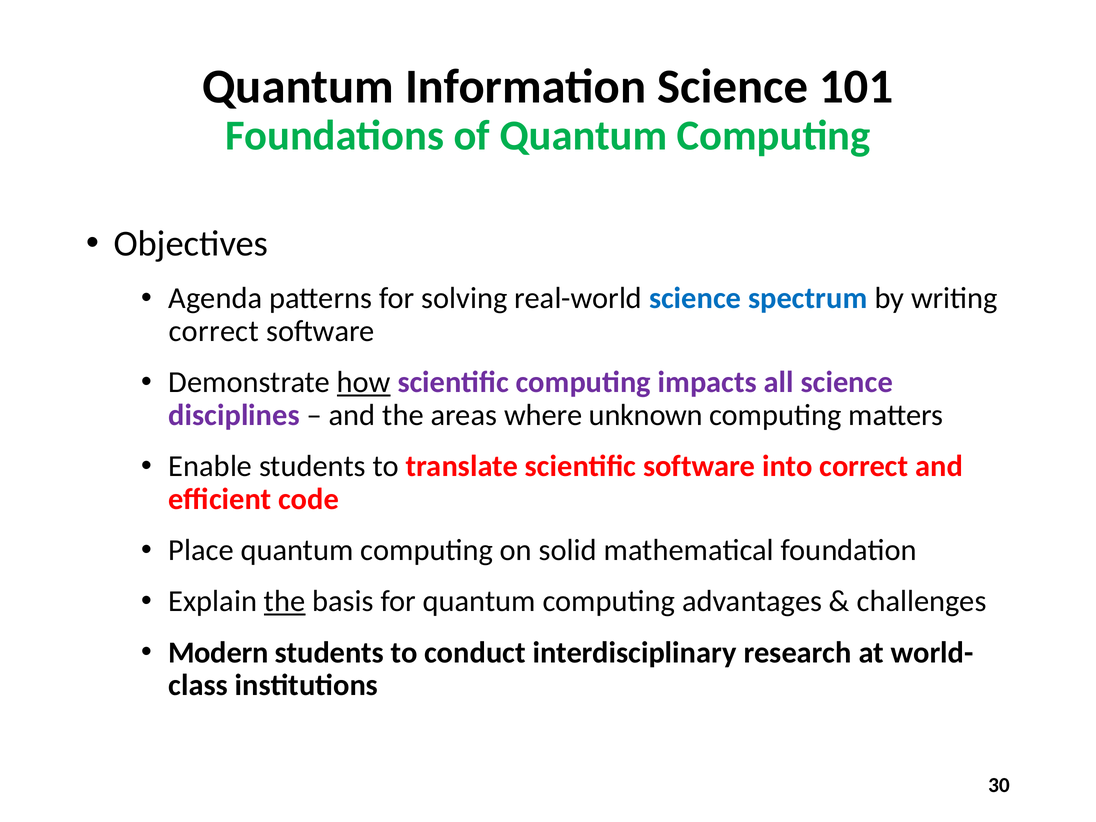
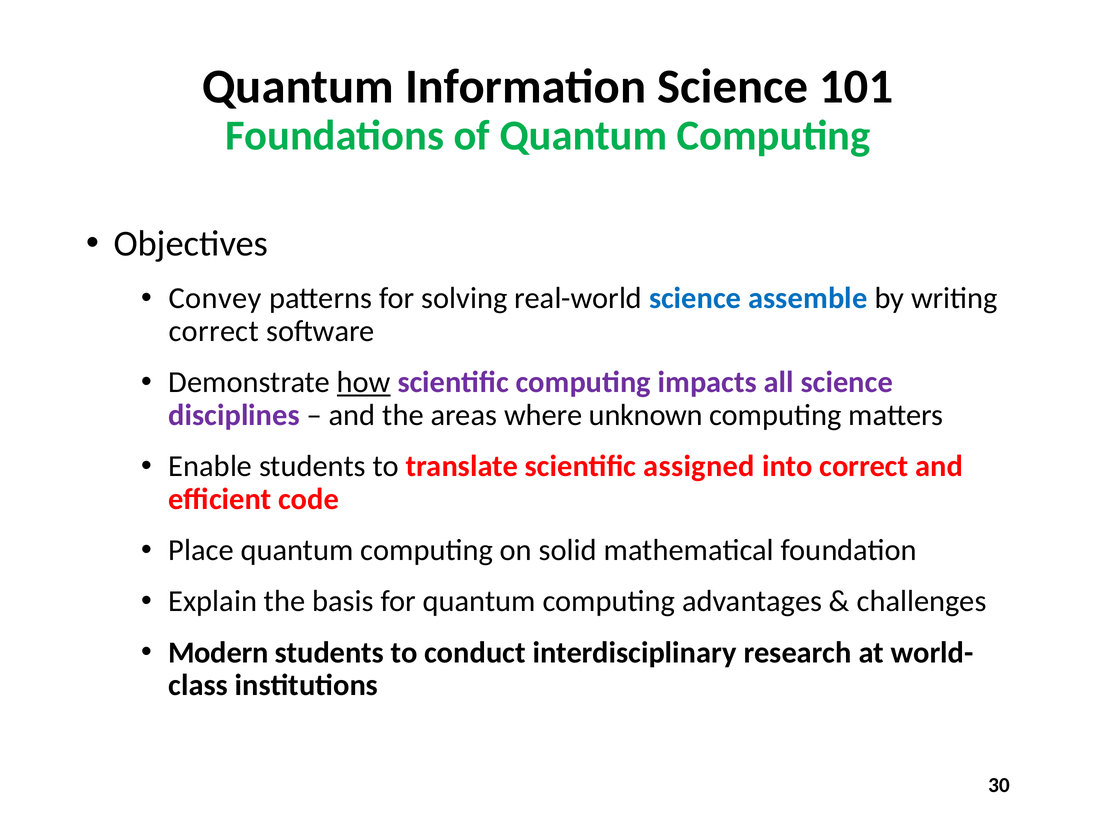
Agenda: Agenda -> Convey
spectrum: spectrum -> assemble
scientific software: software -> assigned
the at (285, 601) underline: present -> none
